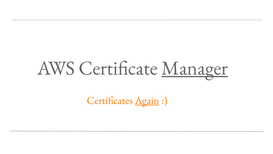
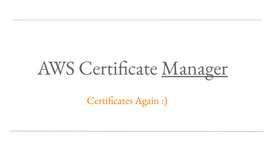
Again underline: present -> none
